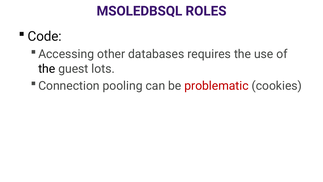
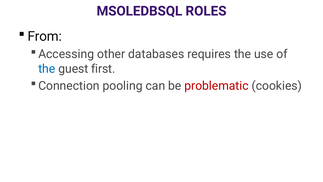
Code: Code -> From
the at (47, 69) colour: black -> blue
lots: lots -> first
